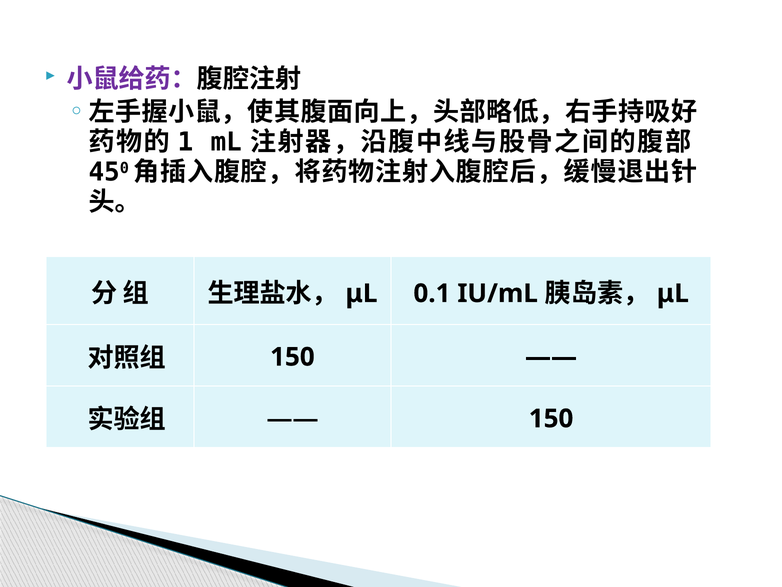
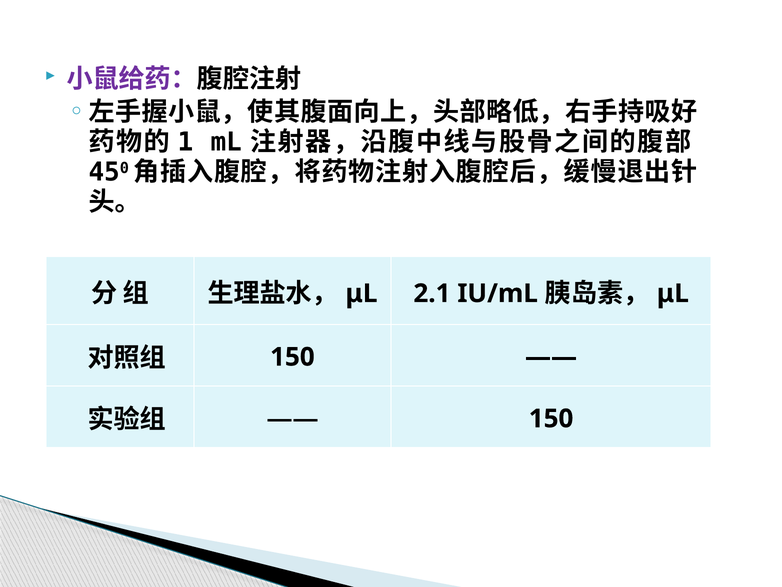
0.1: 0.1 -> 2.1
